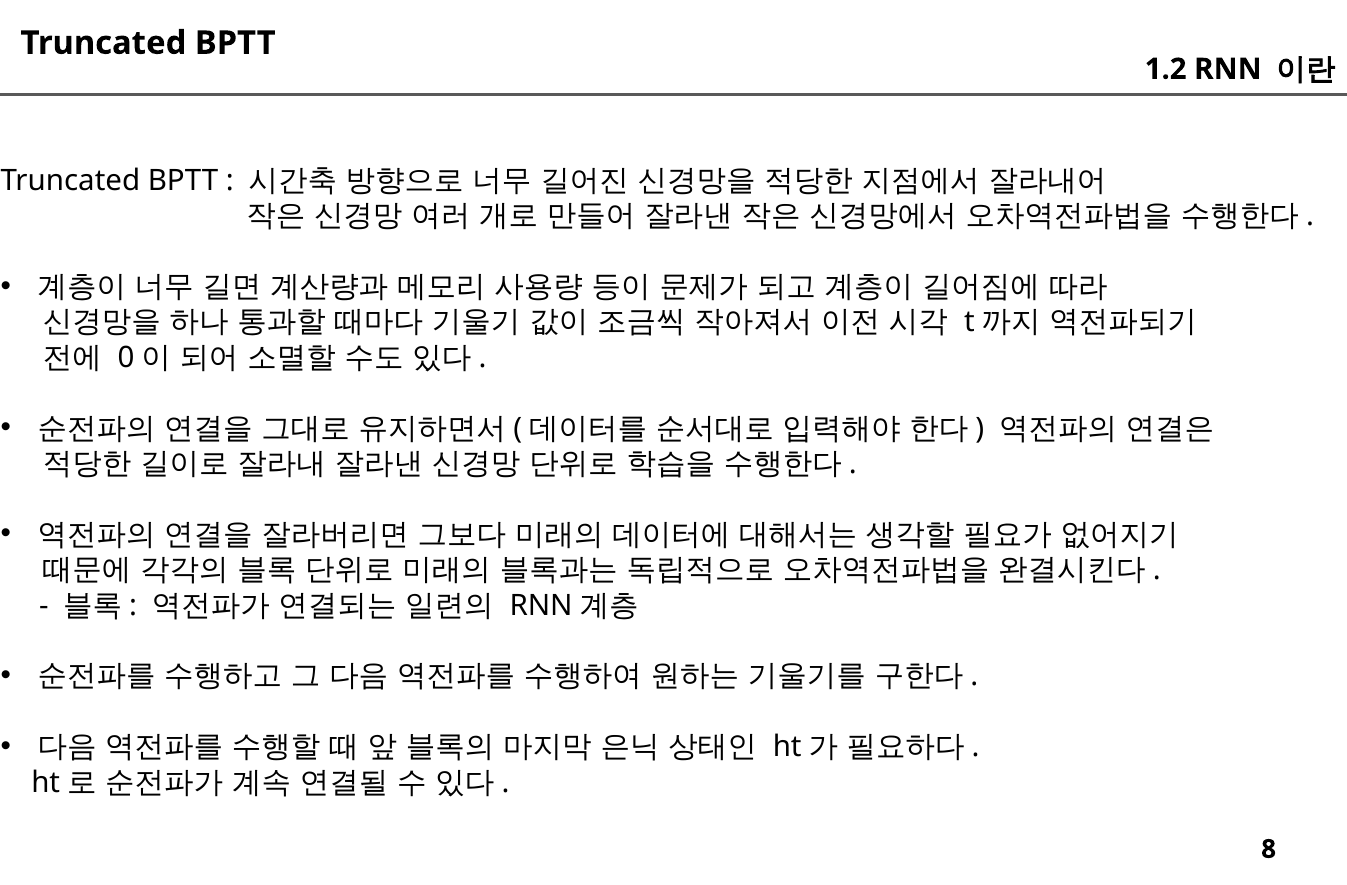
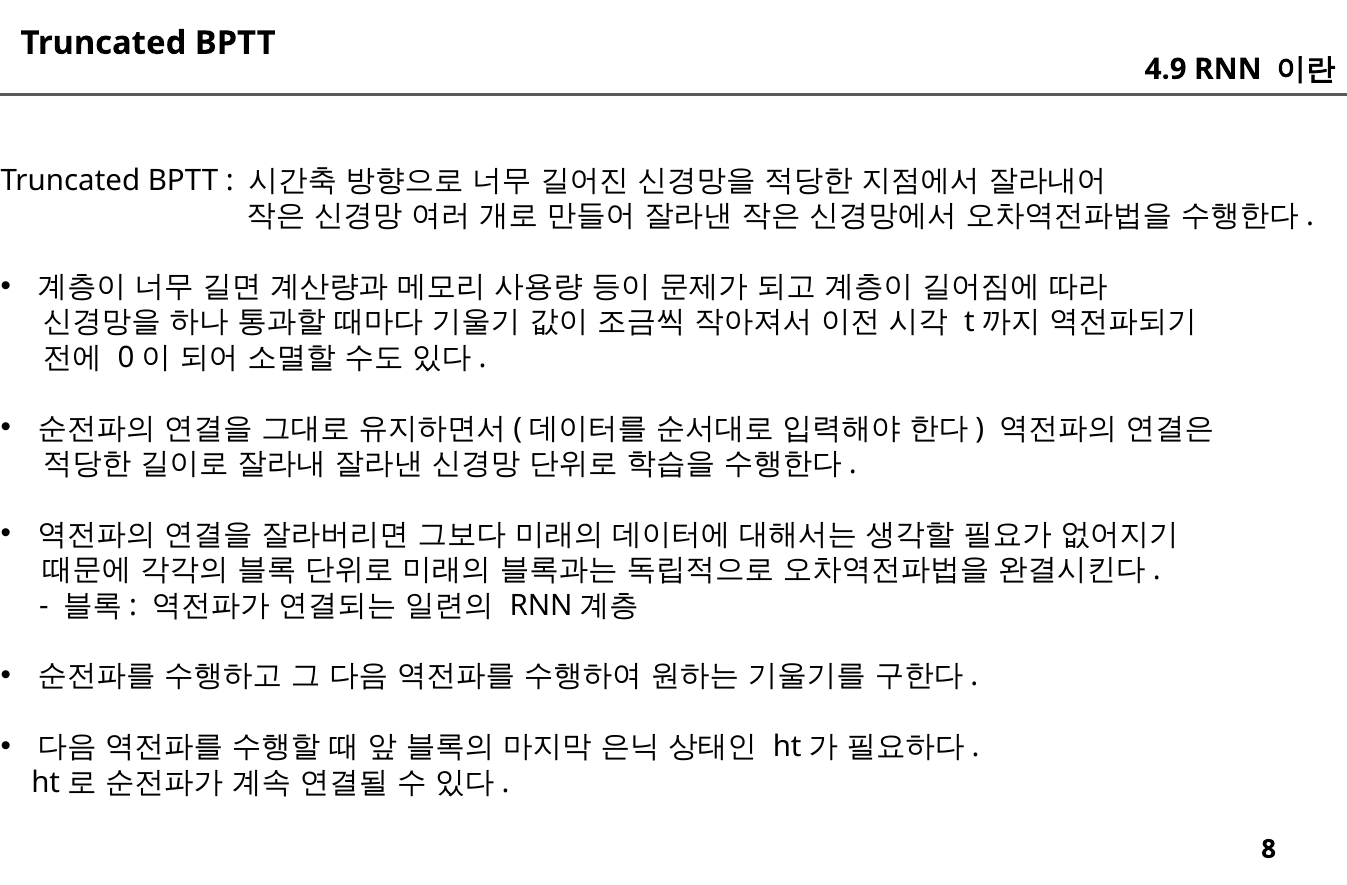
1.2: 1.2 -> 4.9
